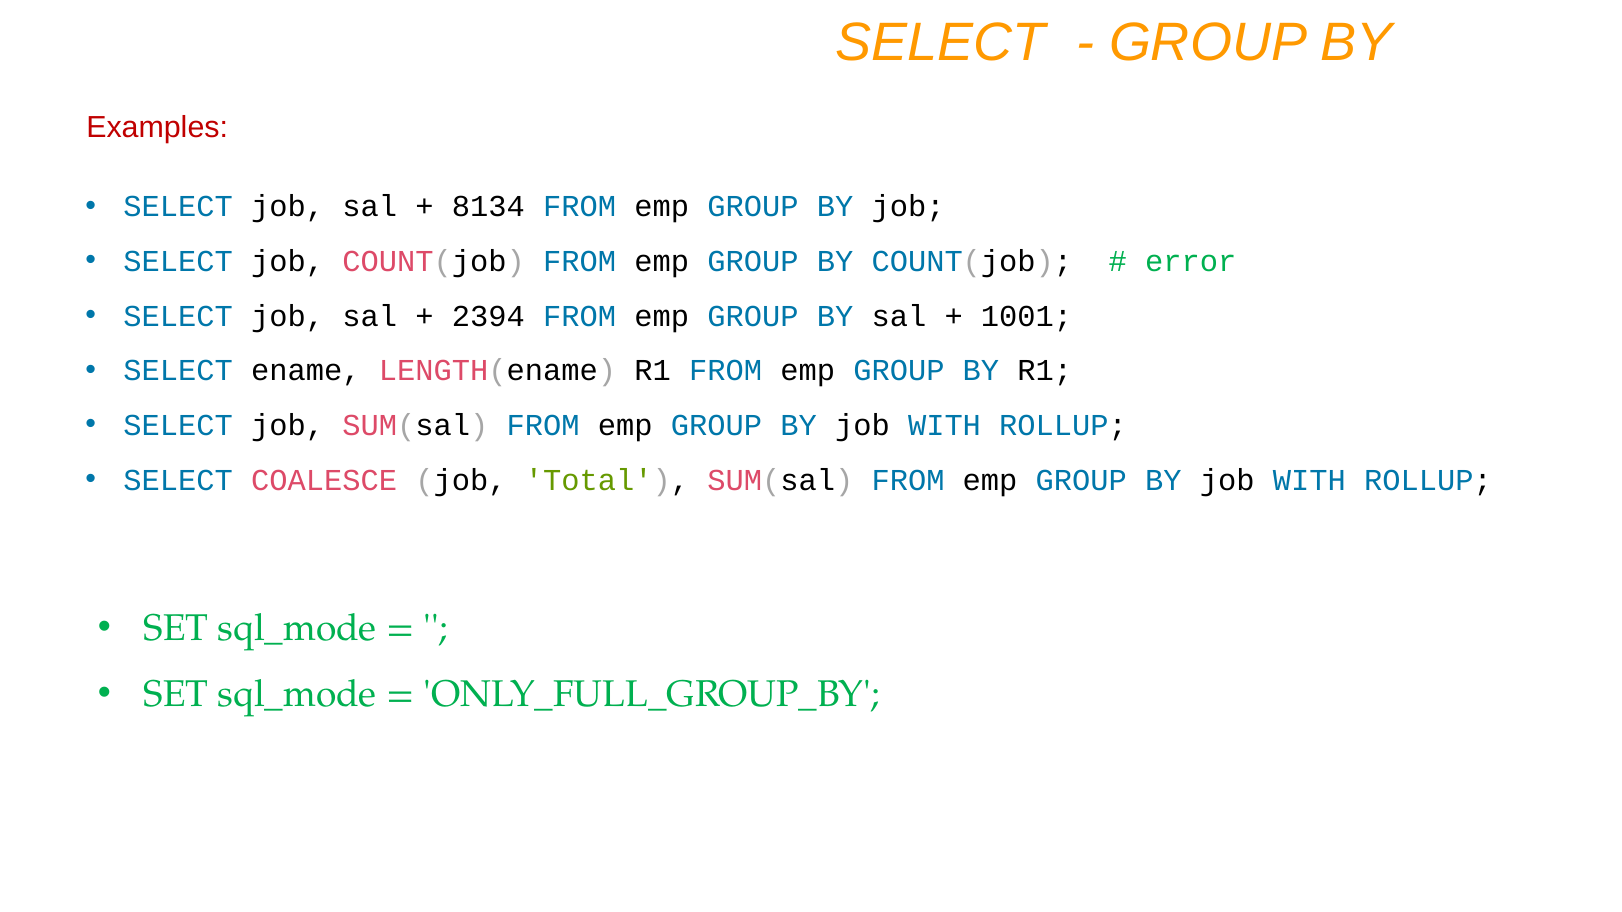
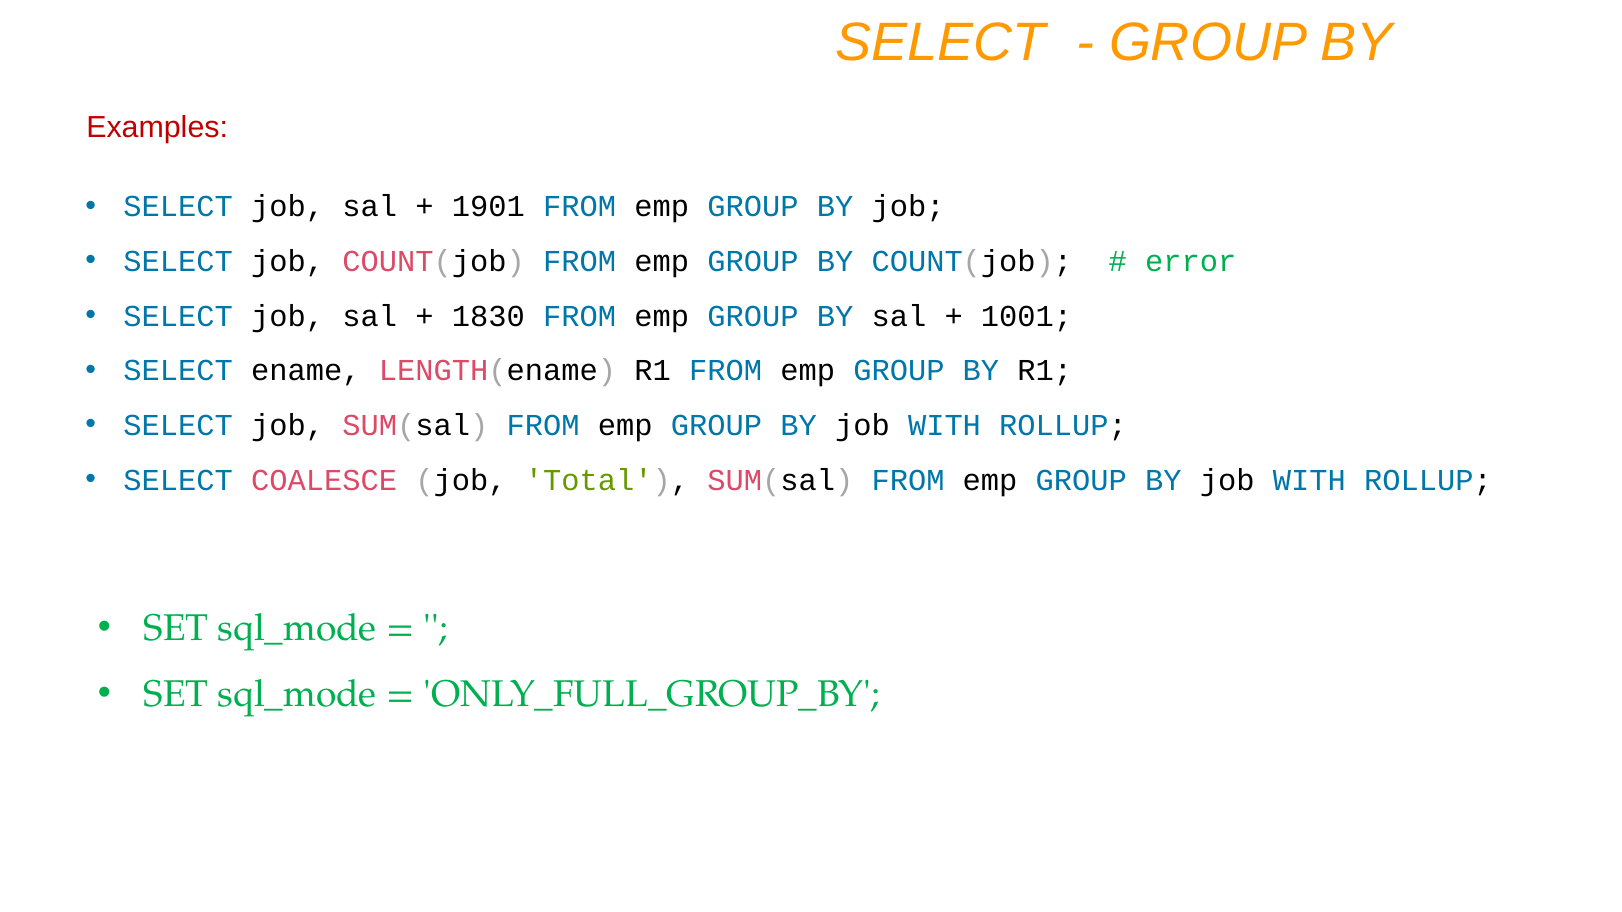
8134: 8134 -> 1901
2394: 2394 -> 1830
